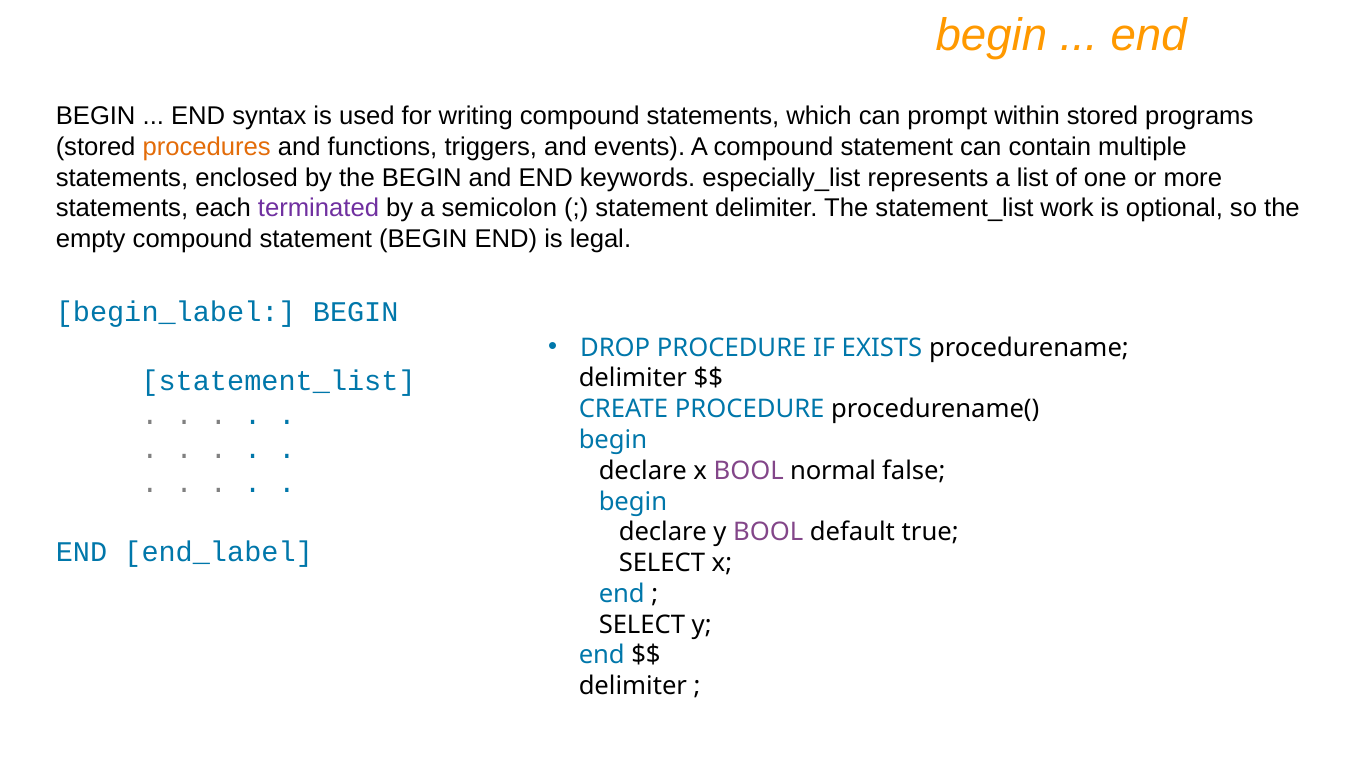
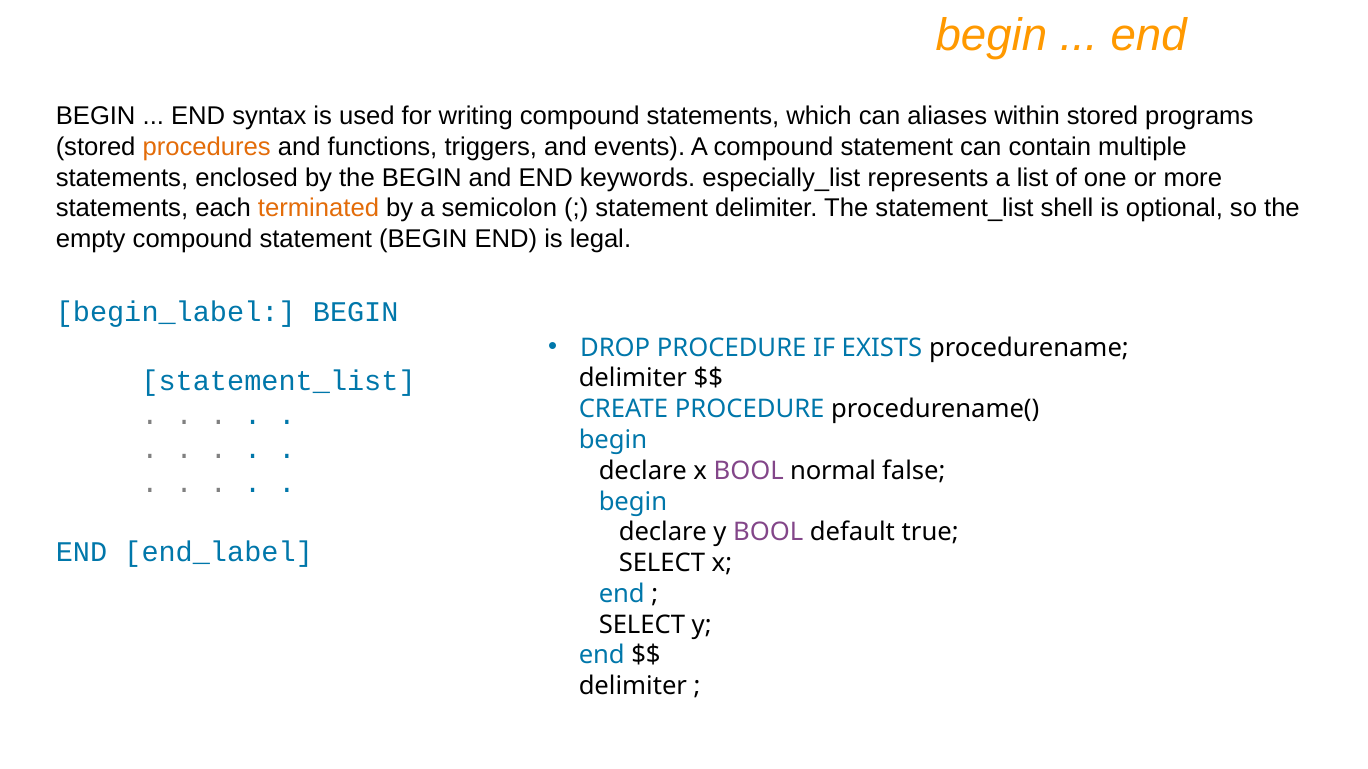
prompt: prompt -> aliases
terminated colour: purple -> orange
work: work -> shell
